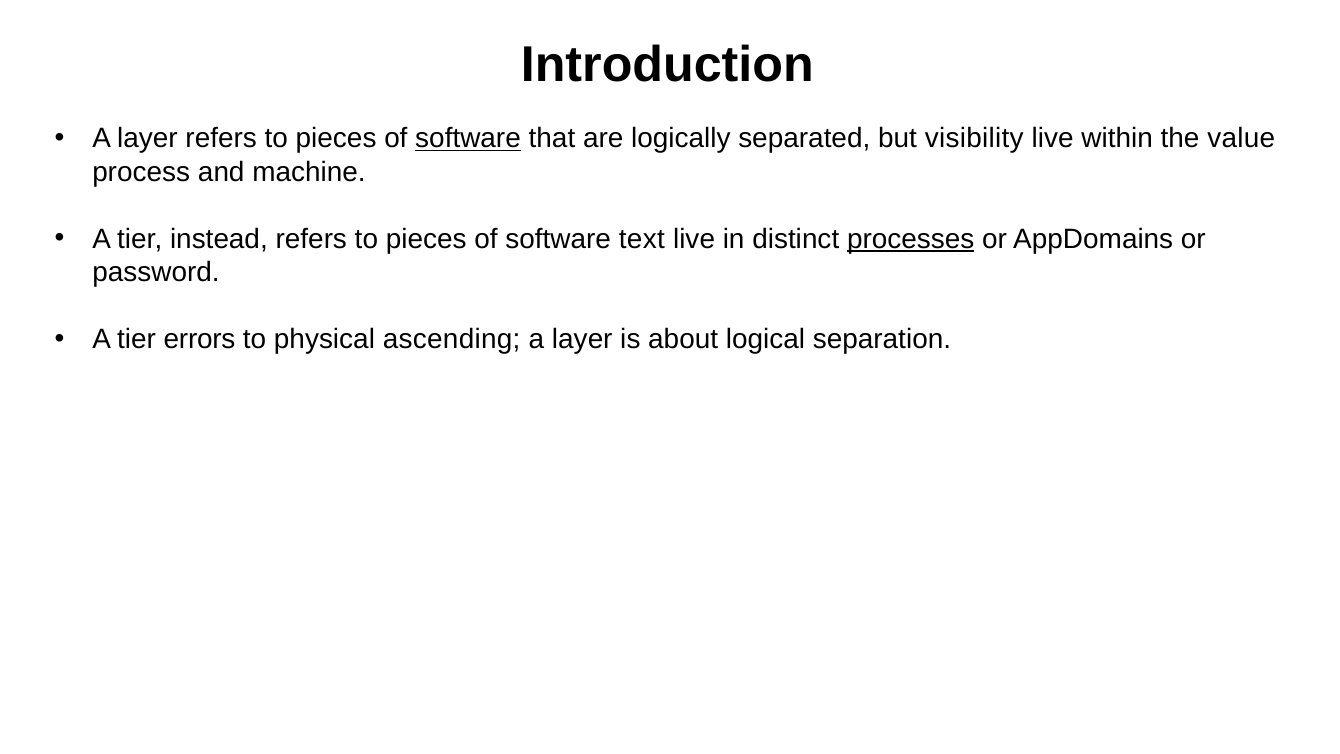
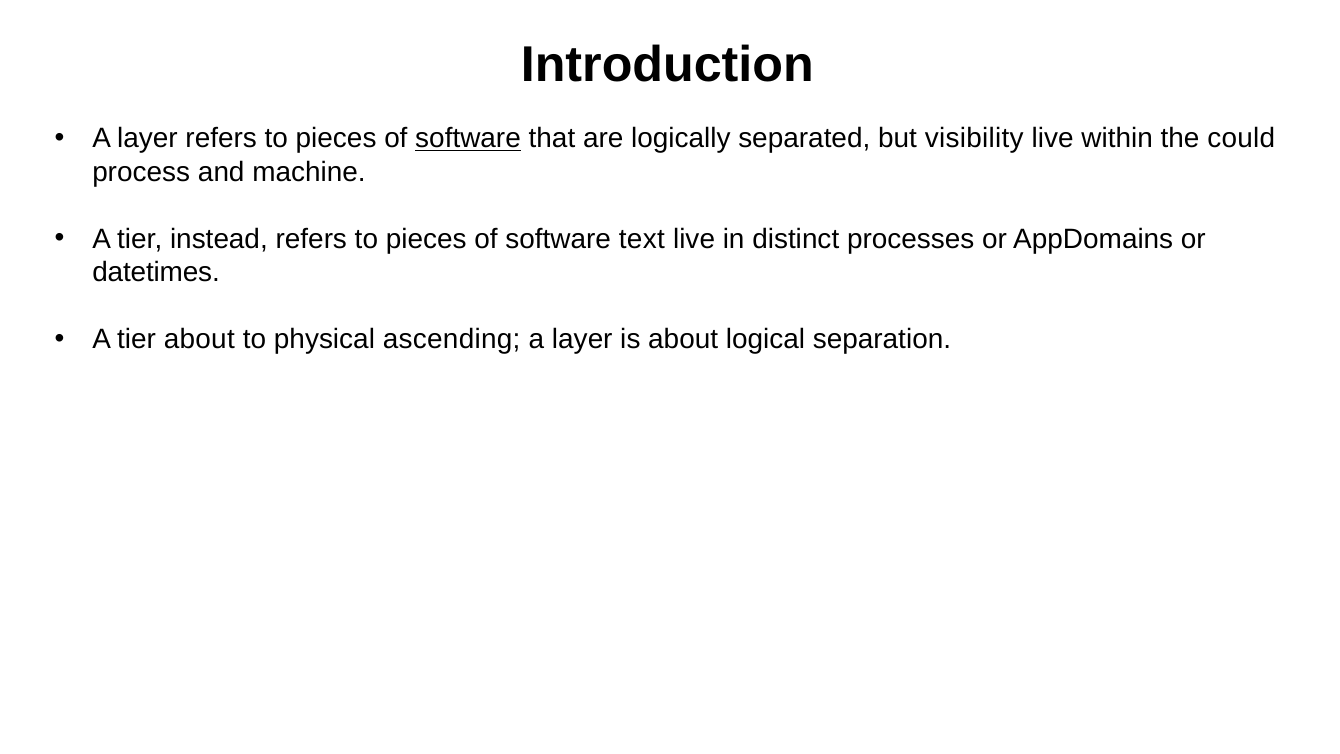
value: value -> could
processes underline: present -> none
password: password -> datetimes
tier errors: errors -> about
